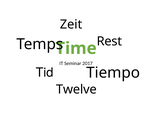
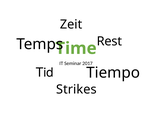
Twelve: Twelve -> Strikes
